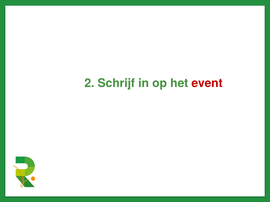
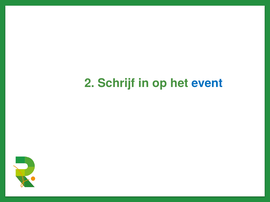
event colour: red -> blue
